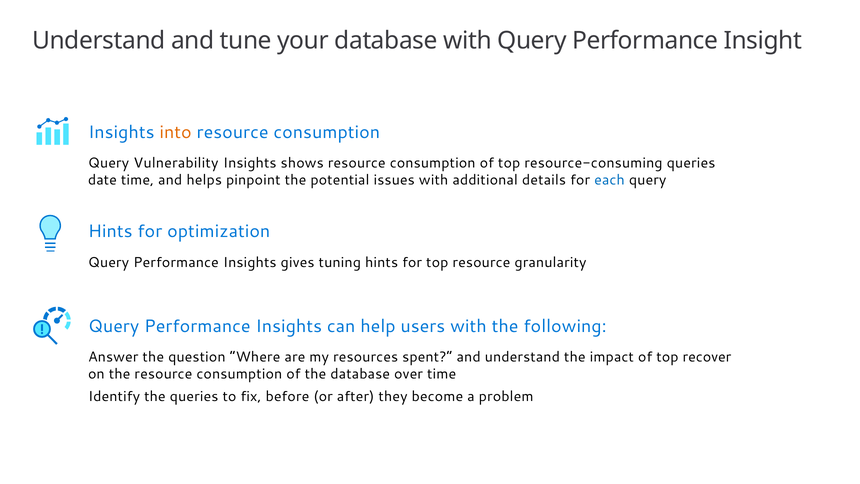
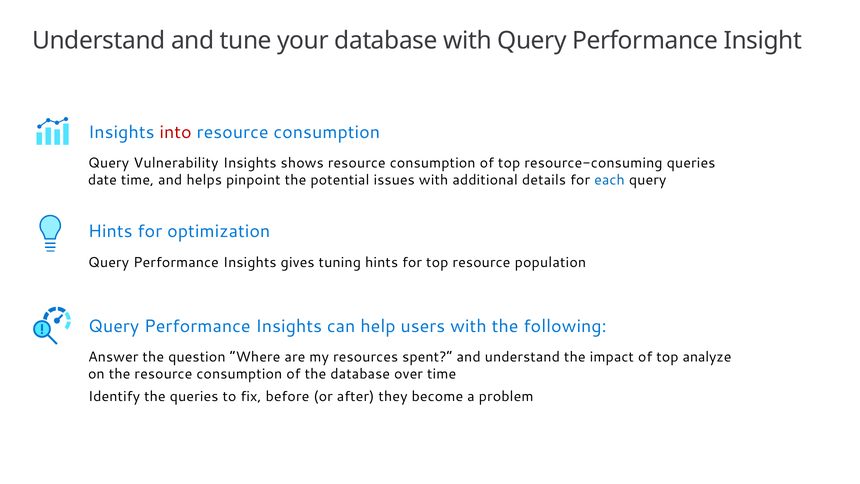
into colour: orange -> red
granularity: granularity -> population
recover: recover -> analyze
